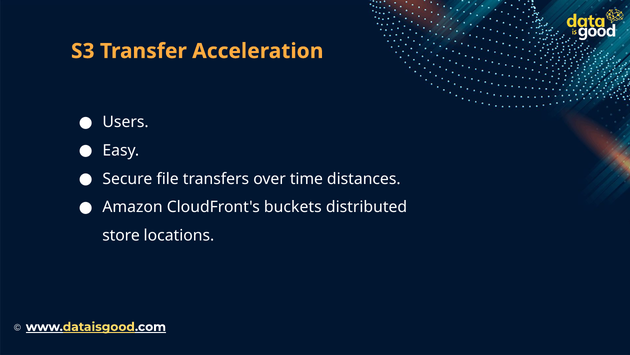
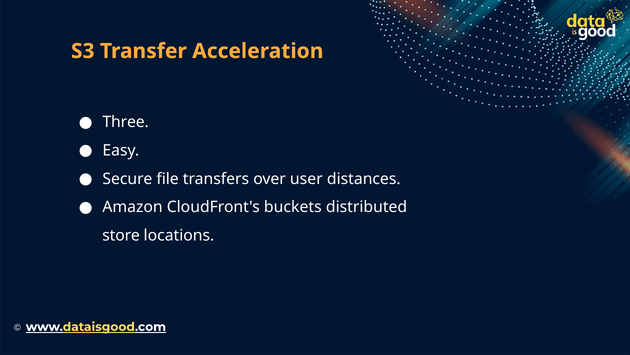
Users: Users -> Three
time: time -> user
